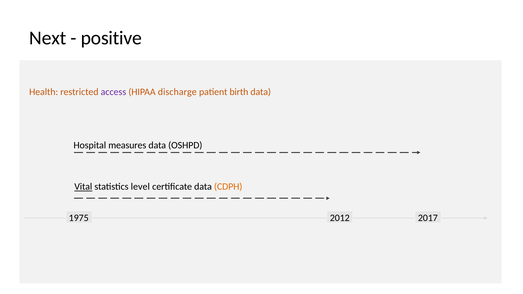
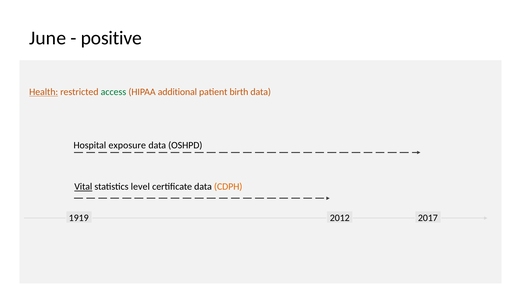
Next: Next -> June
Health underline: none -> present
access colour: purple -> green
discharge: discharge -> additional
measures: measures -> exposure
1975: 1975 -> 1919
